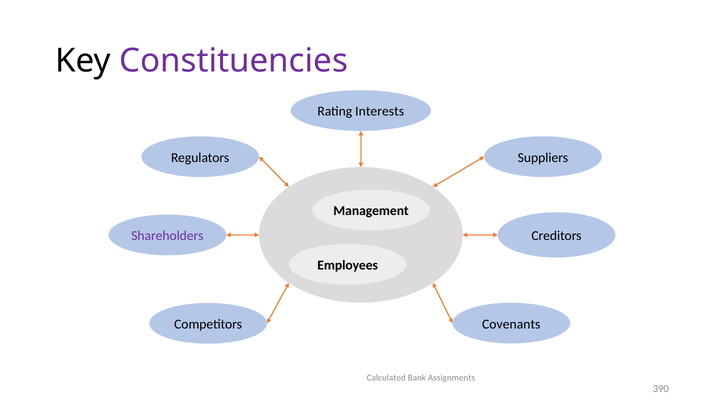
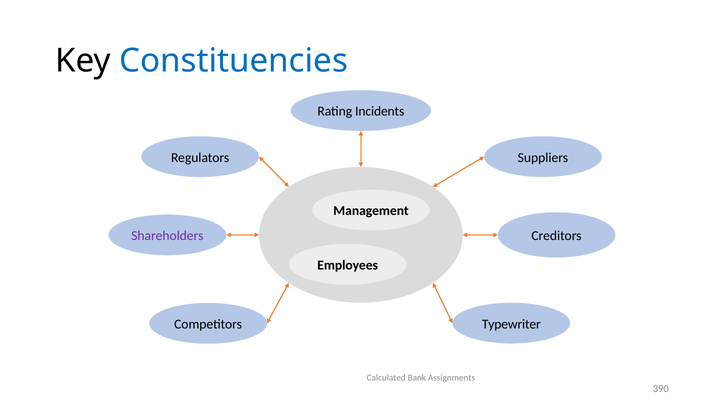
Constituencies colour: purple -> blue
Interests: Interests -> Incidents
Covenants: Covenants -> Typewriter
